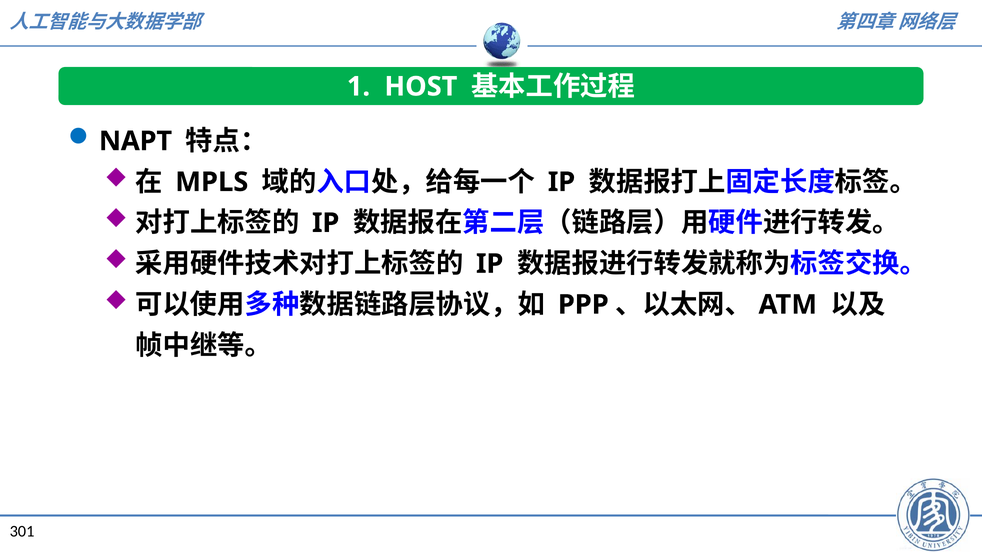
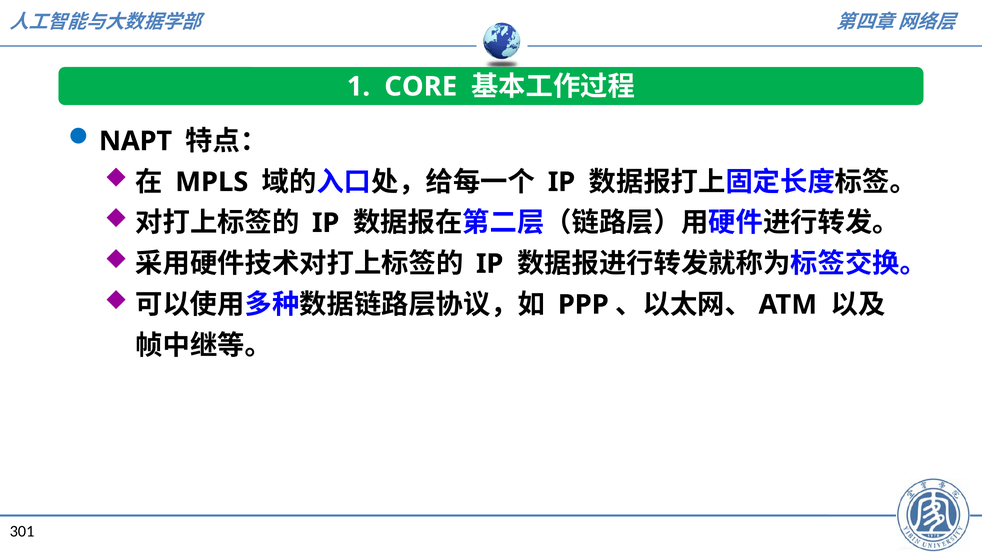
HOST: HOST -> CORE
